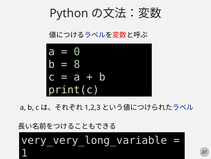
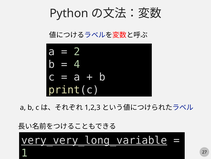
0: 0 -> 2
8: 8 -> 4
very_very_long_variable underline: none -> present
